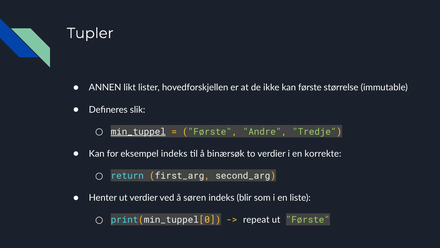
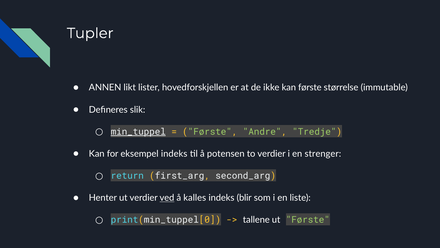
binærsøk: binærsøk -> potensen
korrekte: korrekte -> strenger
ved underline: none -> present
søren: søren -> kalles
repeat: repeat -> tallene
